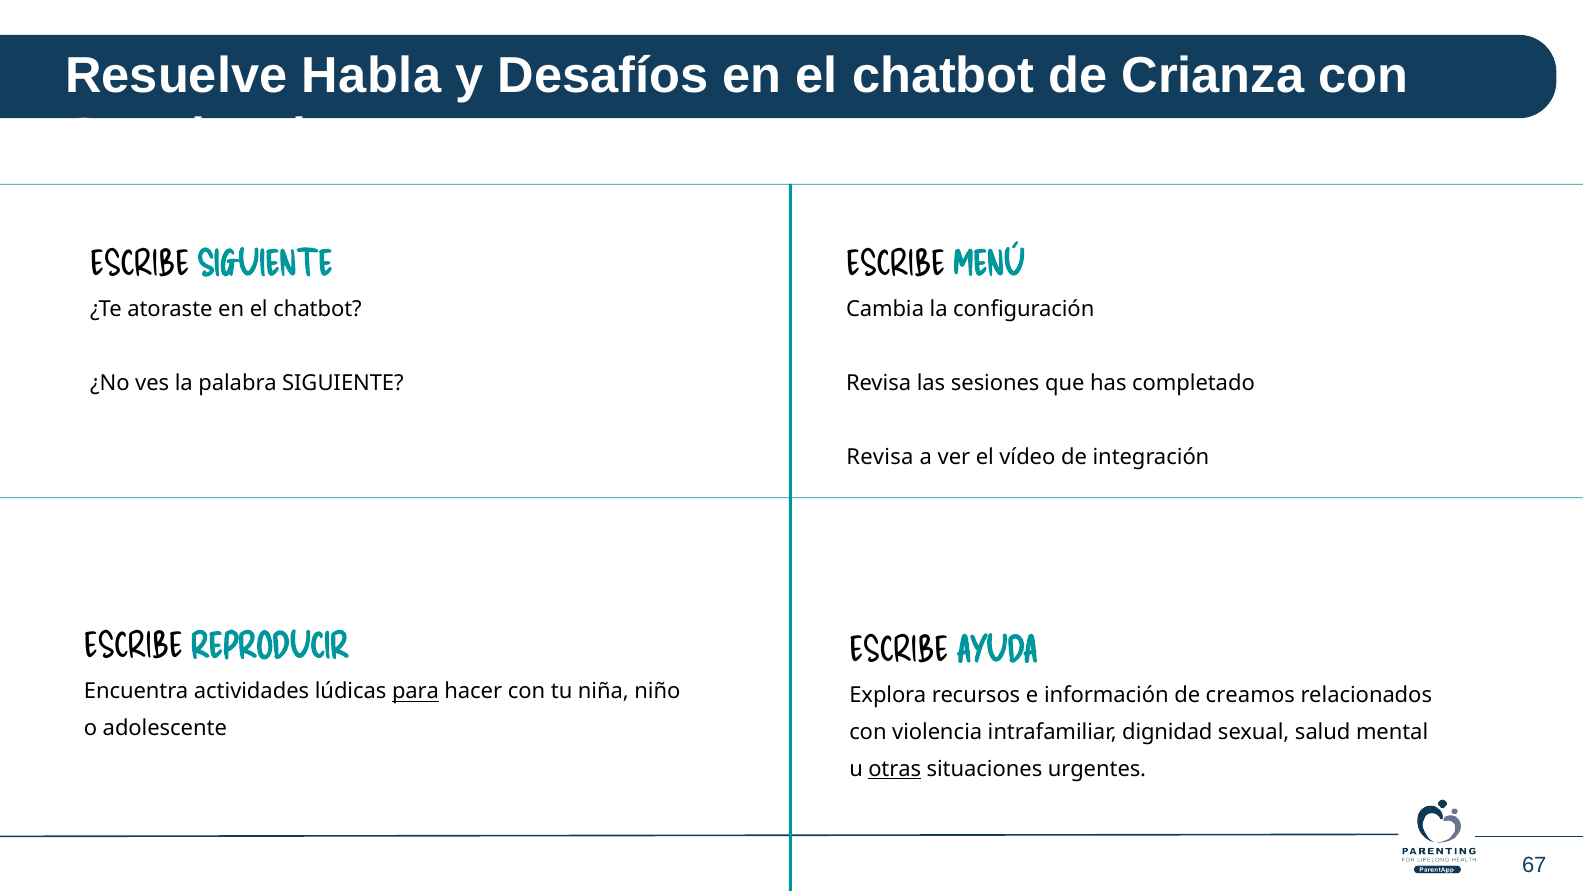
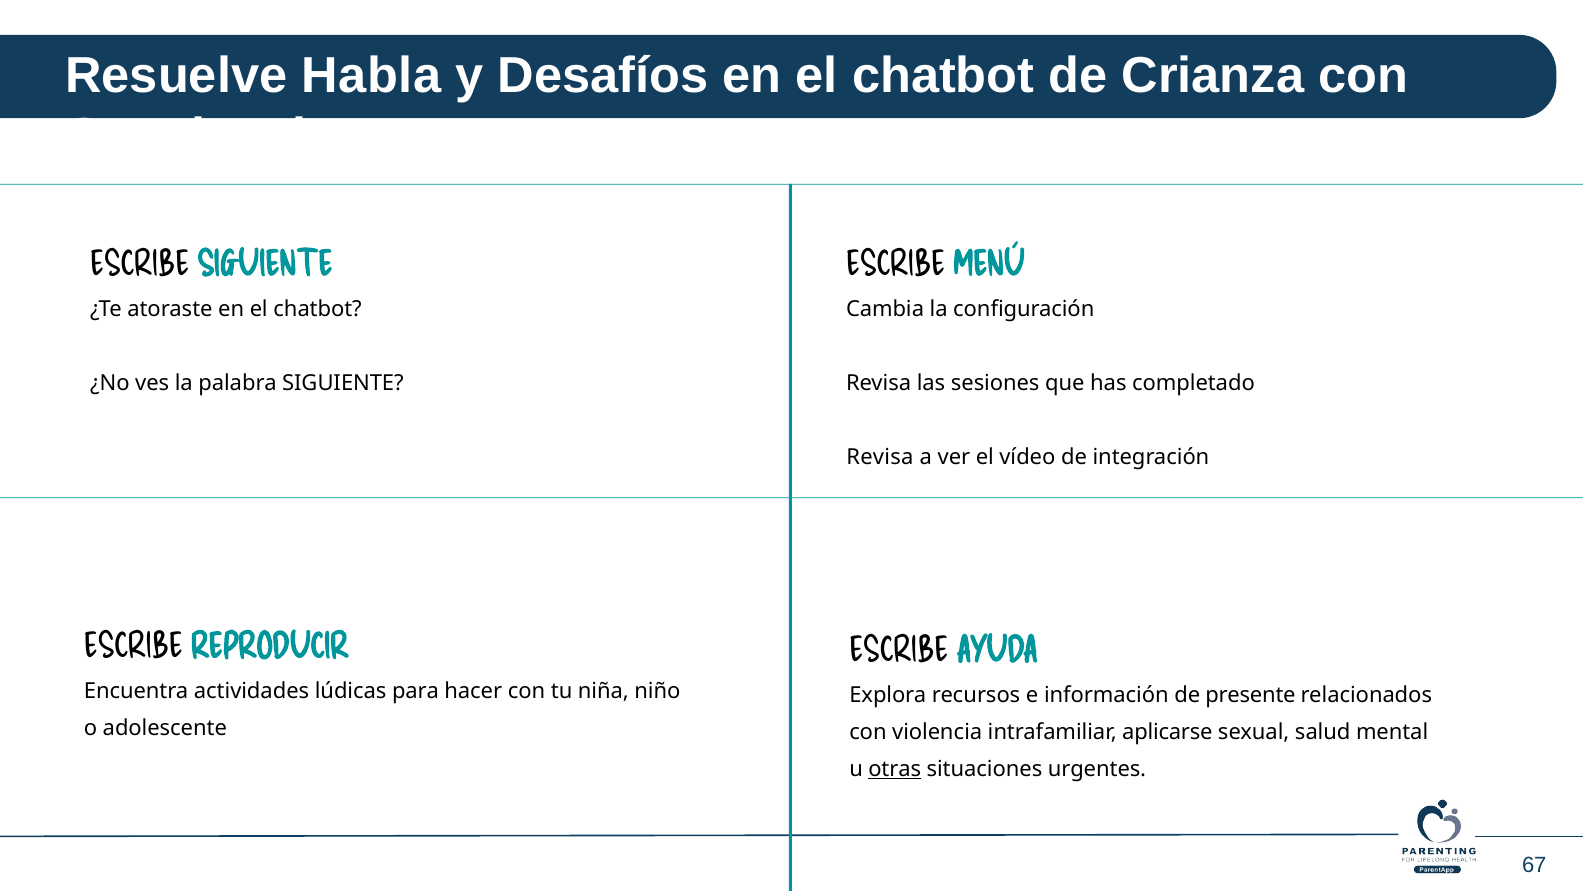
para underline: present -> none
creamos: creamos -> presente
dignidad: dignidad -> aplicarse
